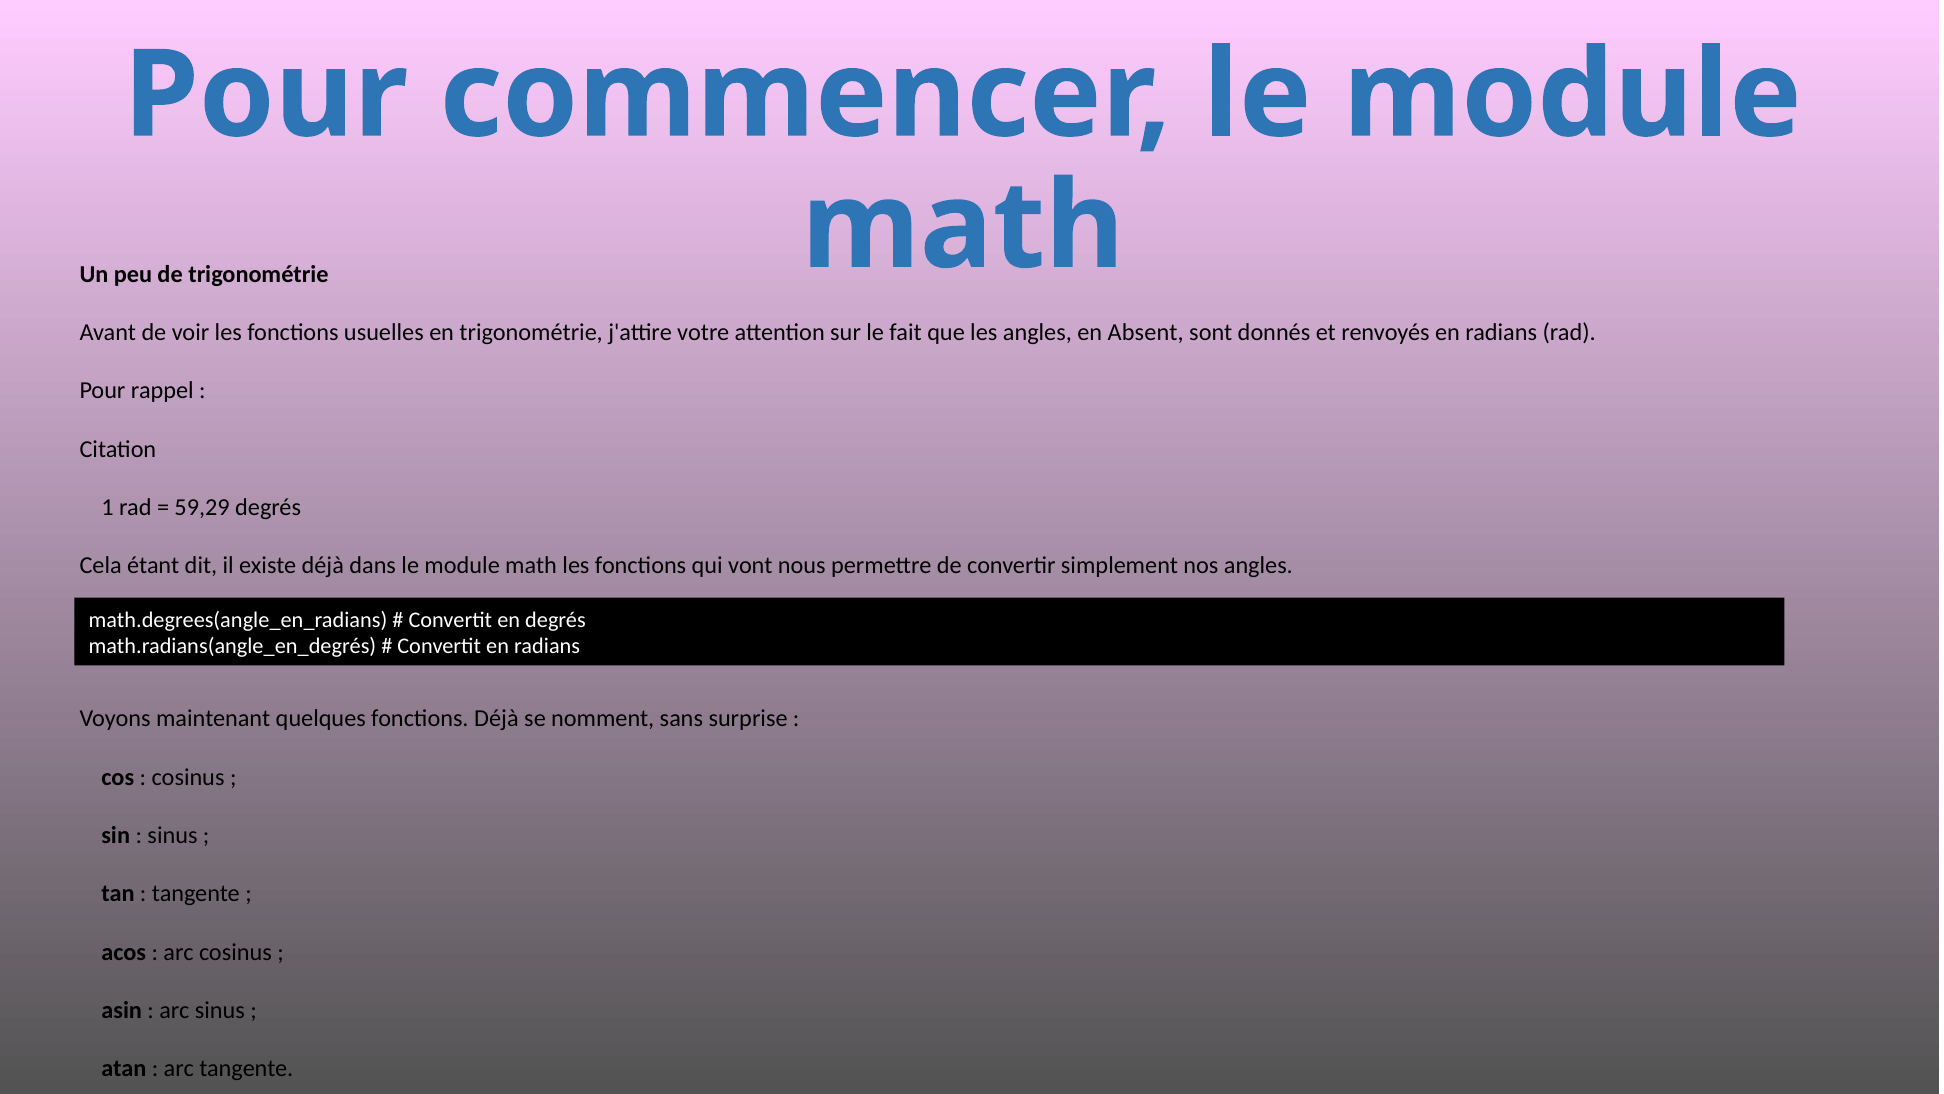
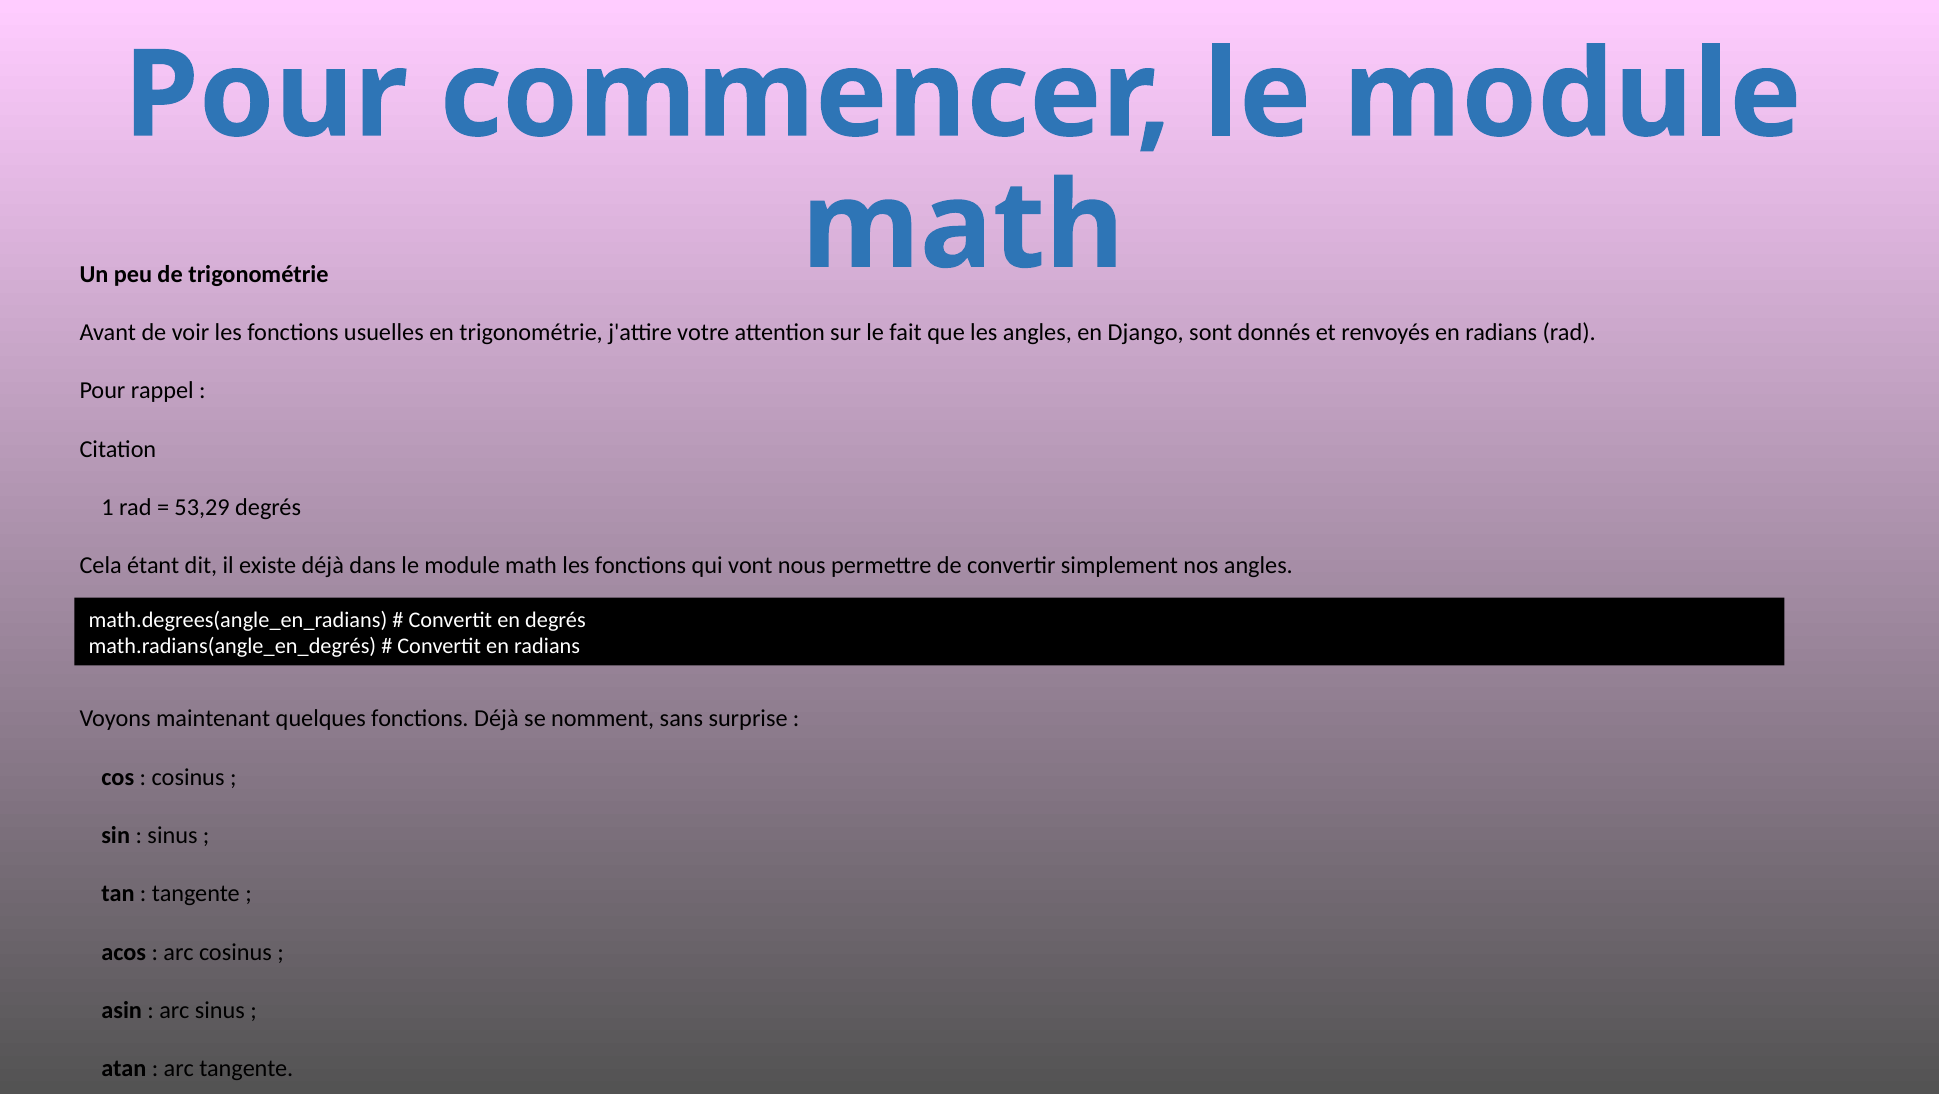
Absent: Absent -> Django
59,29: 59,29 -> 53,29
